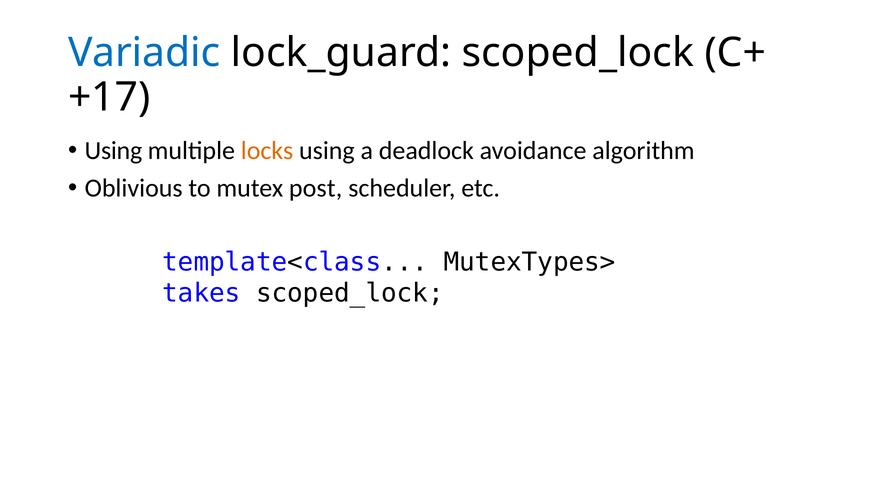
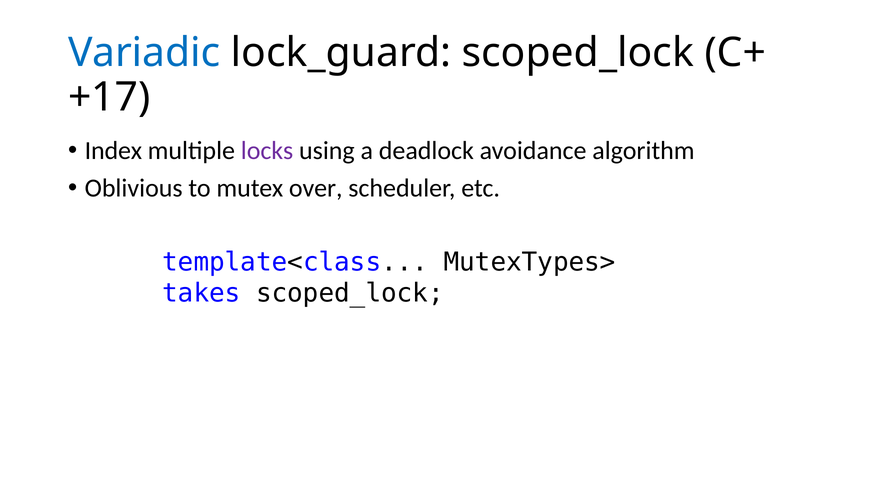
Using at (113, 151): Using -> Index
locks colour: orange -> purple
post: post -> over
